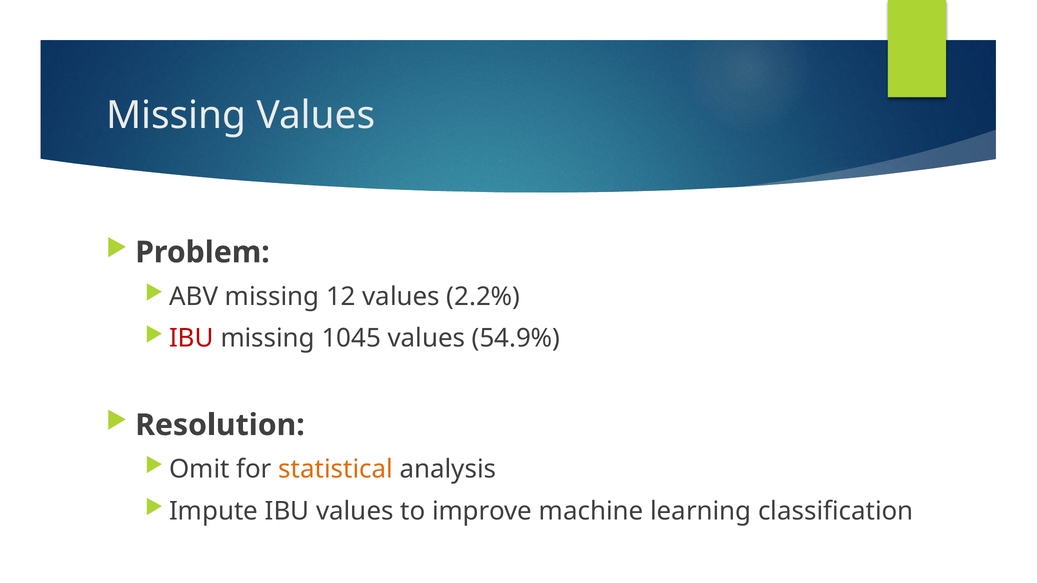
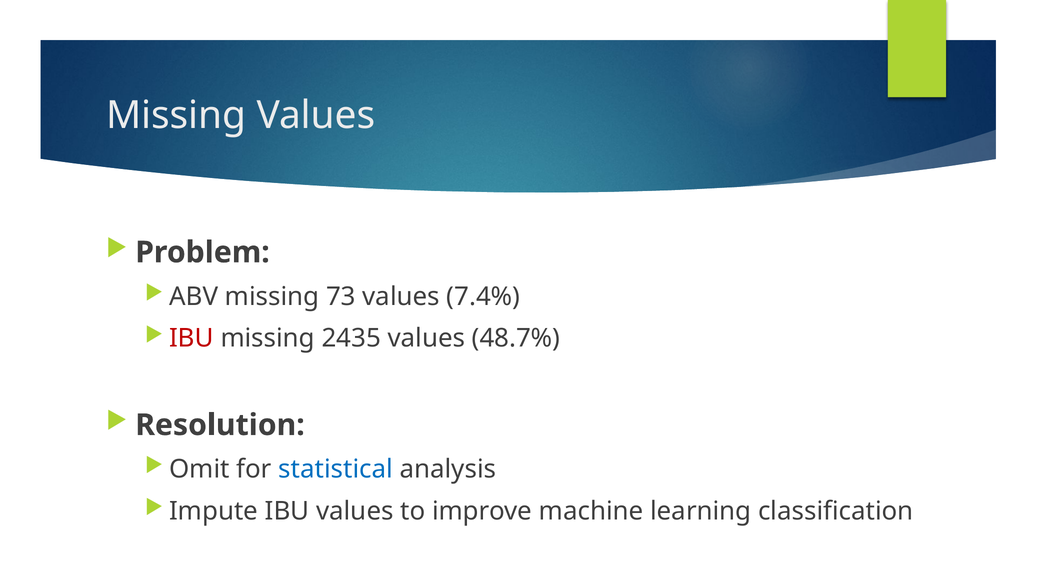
12: 12 -> 73
2.2%: 2.2% -> 7.4%
1045: 1045 -> 2435
54.9%: 54.9% -> 48.7%
statistical colour: orange -> blue
